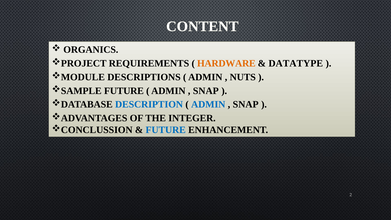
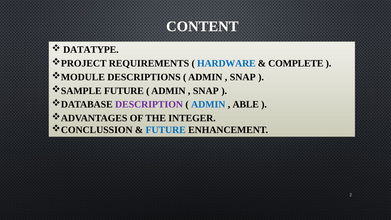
ORGANICS: ORGANICS -> DATATYPE
HARDWARE colour: orange -> blue
DATATYPE: DATATYPE -> COMPLETE
NUTS at (243, 77): NUTS -> SNAP
DESCRIPTION colour: blue -> purple
SNAP at (246, 104): SNAP -> ABLE
